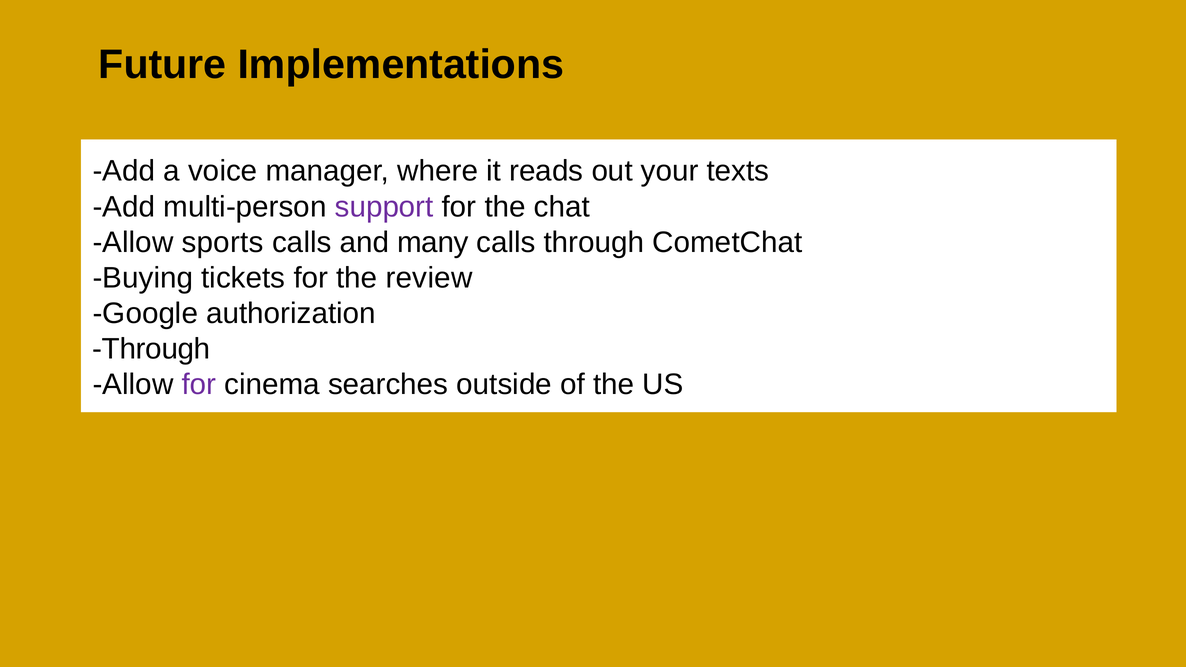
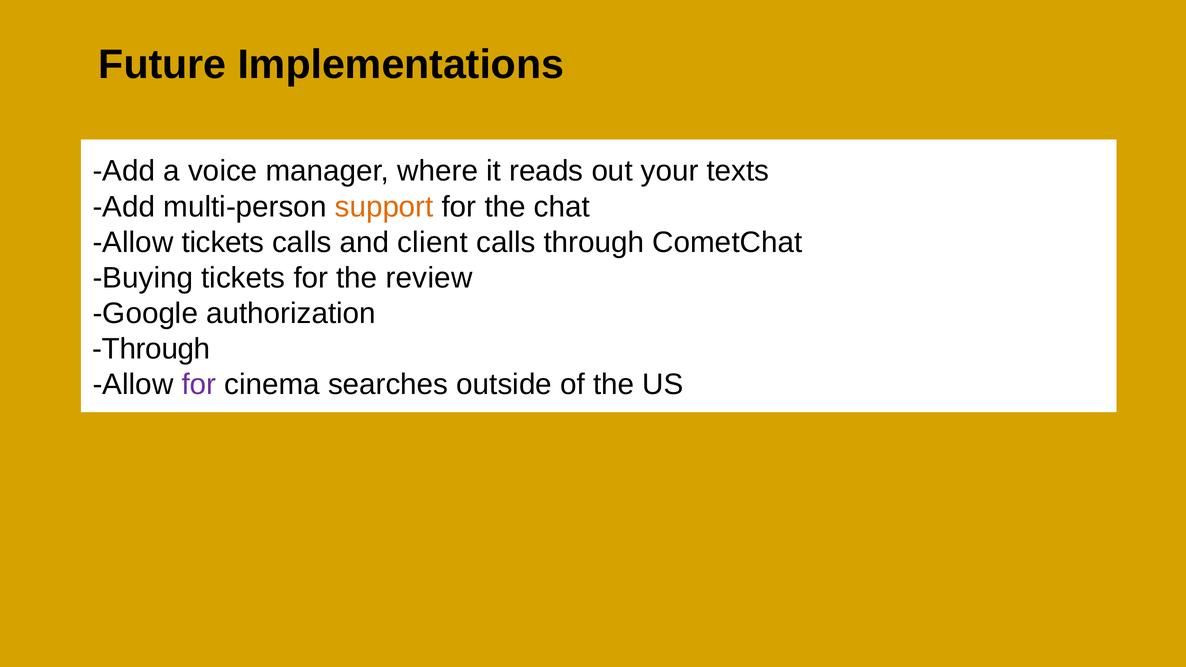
support colour: purple -> orange
Allow sports: sports -> tickets
many: many -> client
